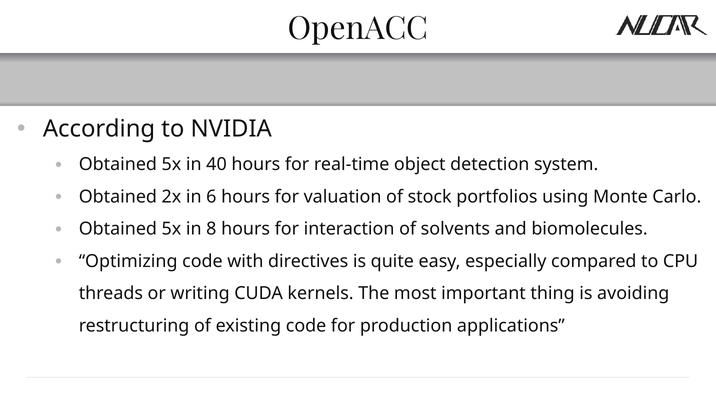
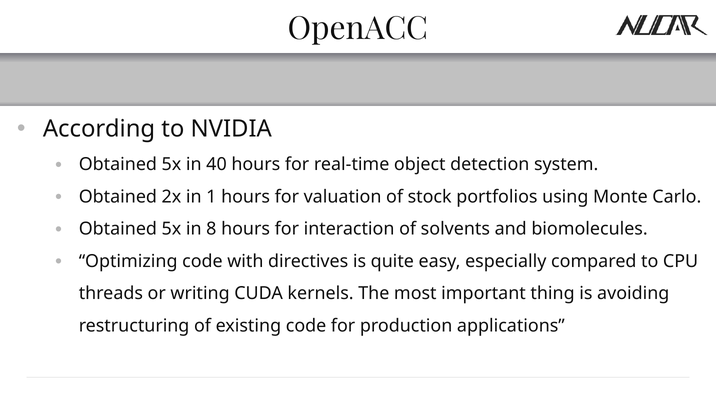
6: 6 -> 1
